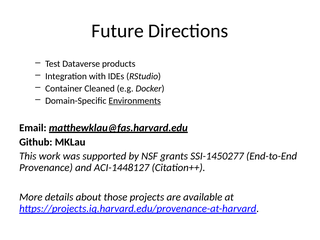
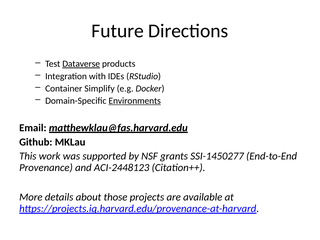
Dataverse underline: none -> present
Cleaned: Cleaned -> Simplify
ACI-1448127: ACI-1448127 -> ACI-2448123
